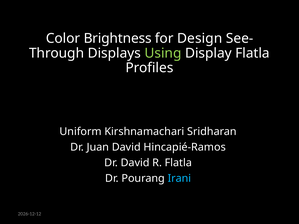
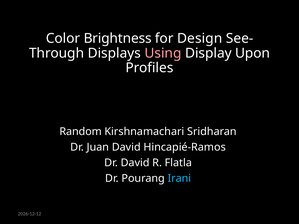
Using colour: light green -> pink
Display Flatla: Flatla -> Upon
Uniform: Uniform -> Random
